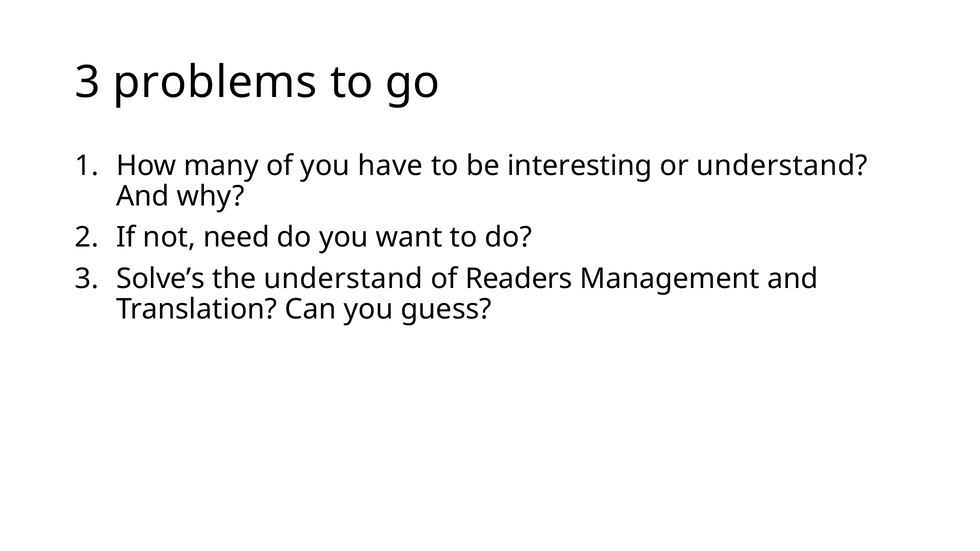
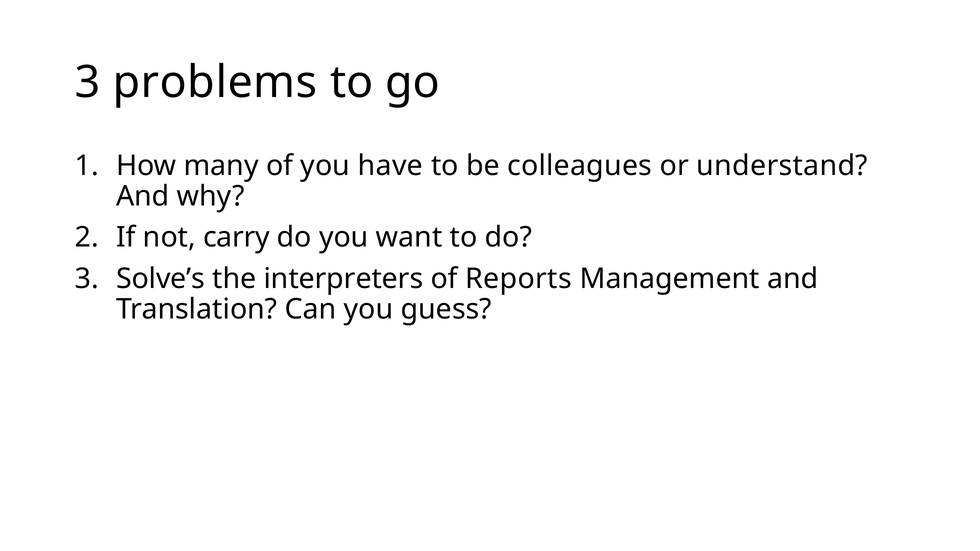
interesting: interesting -> colleagues
need: need -> carry
the understand: understand -> interpreters
Readers: Readers -> Reports
